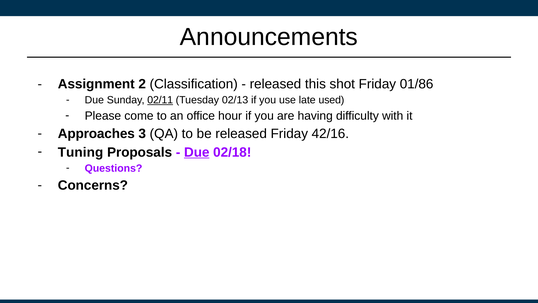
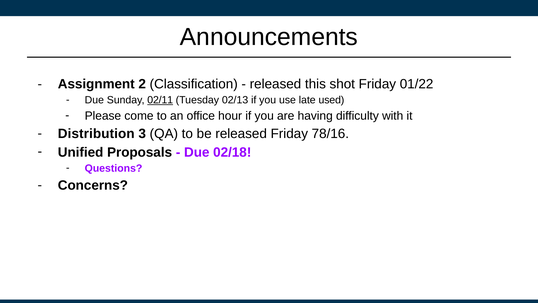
01/86: 01/86 -> 01/22
Approaches: Approaches -> Distribution
42/16: 42/16 -> 78/16
Tuning: Tuning -> Unified
Due at (197, 152) underline: present -> none
